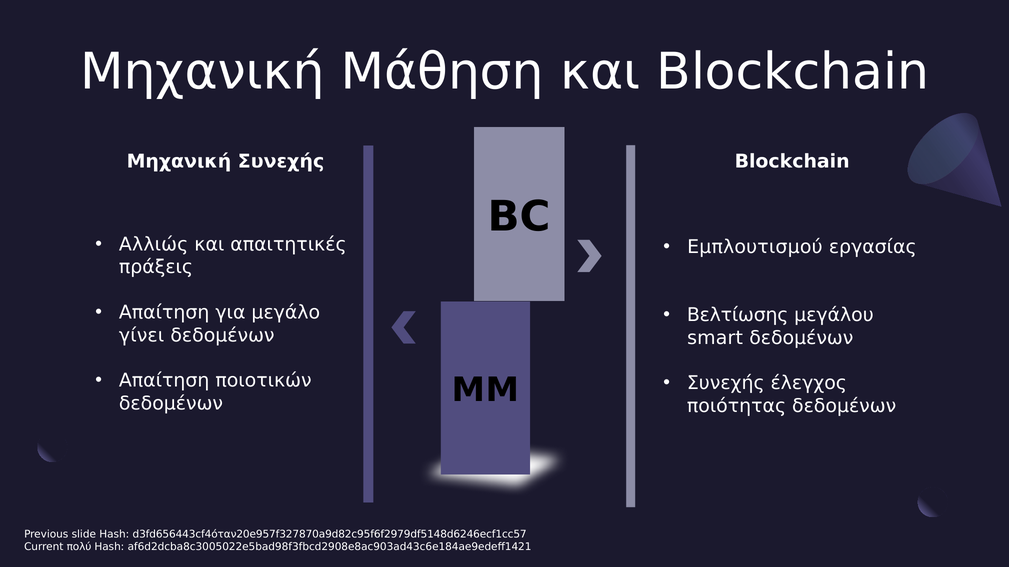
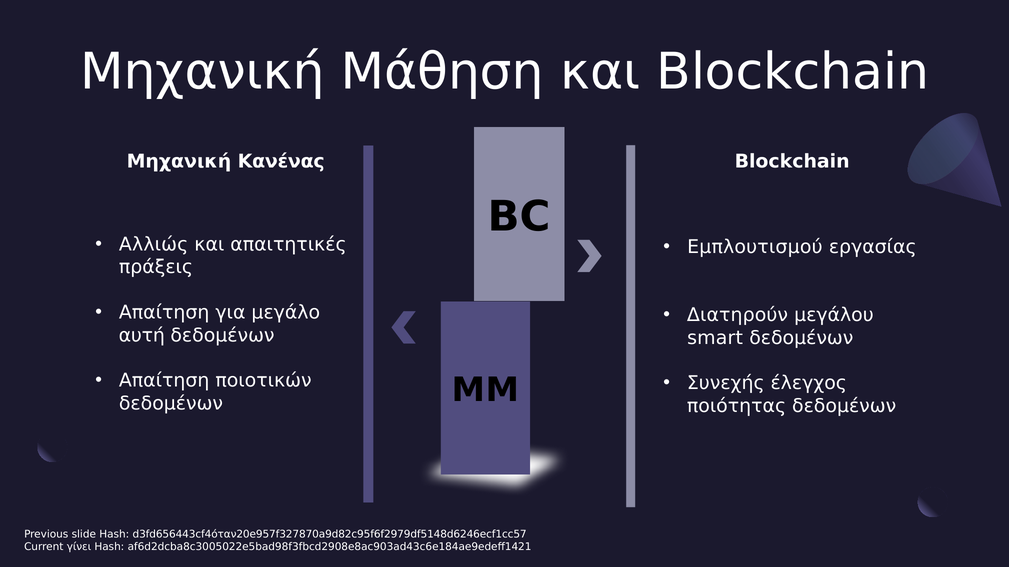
Μηχανική Συνεχής: Συνεχής -> Κανένας
Βελτίωσης: Βελτίωσης -> Διατηρούν
γίνει: γίνει -> αυτή
πολύ: πολύ -> γίνει
